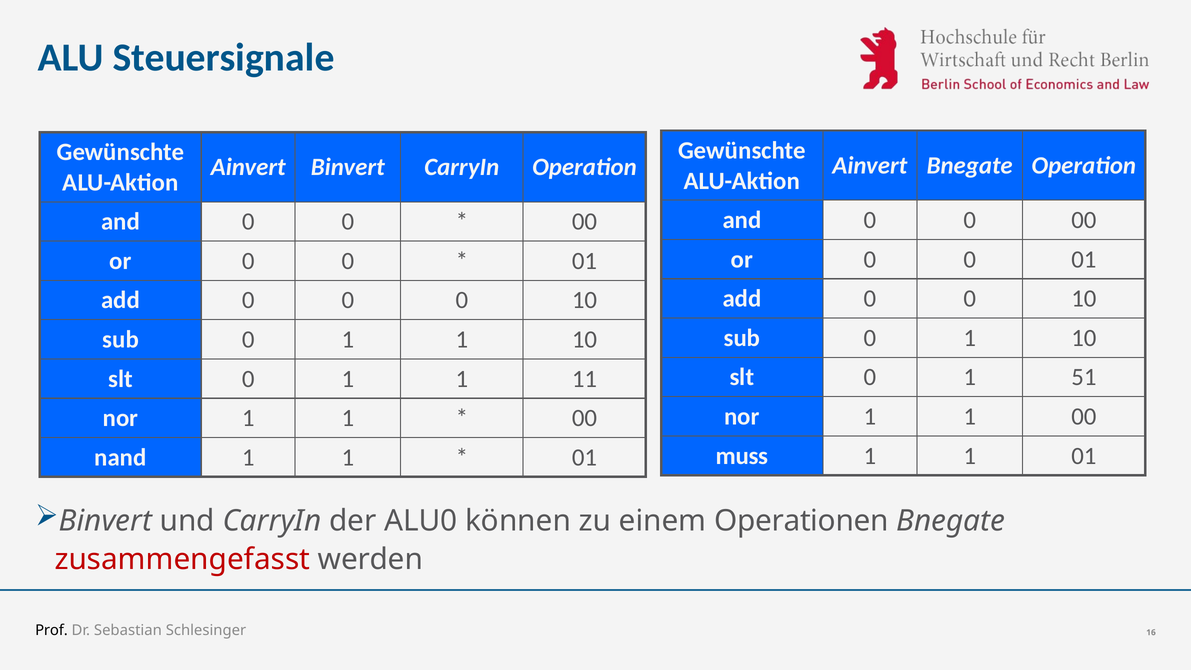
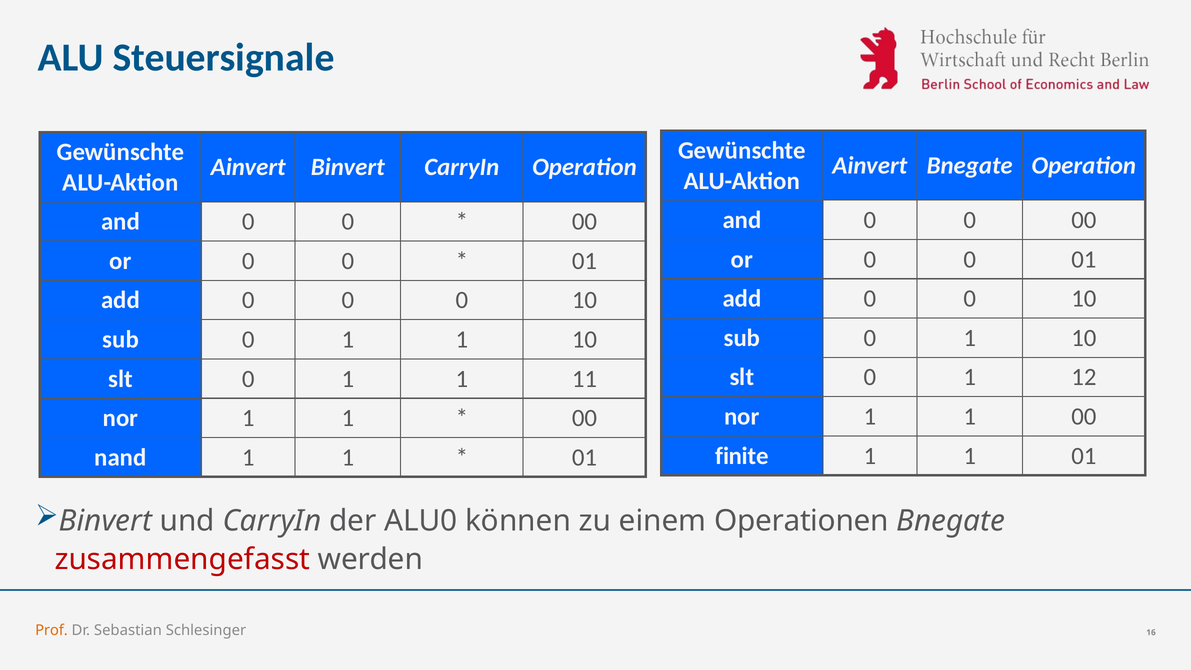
51: 51 -> 12
muss: muss -> finite
Prof colour: black -> orange
